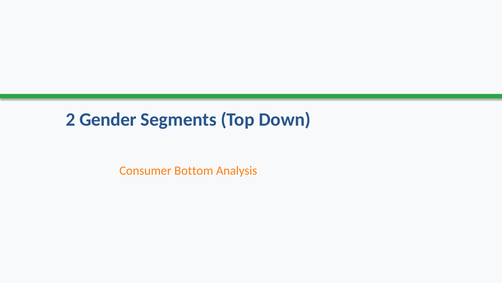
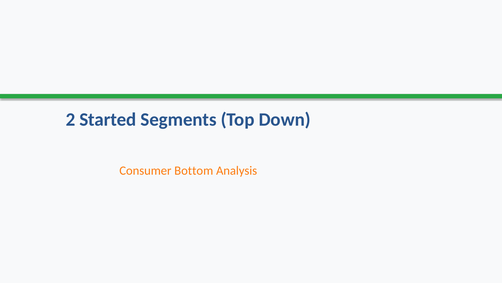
Gender: Gender -> Started
